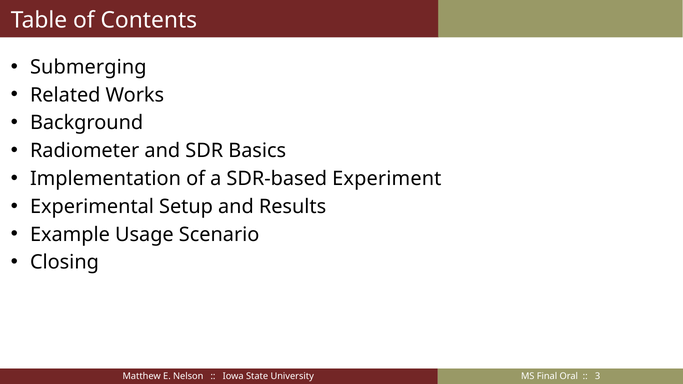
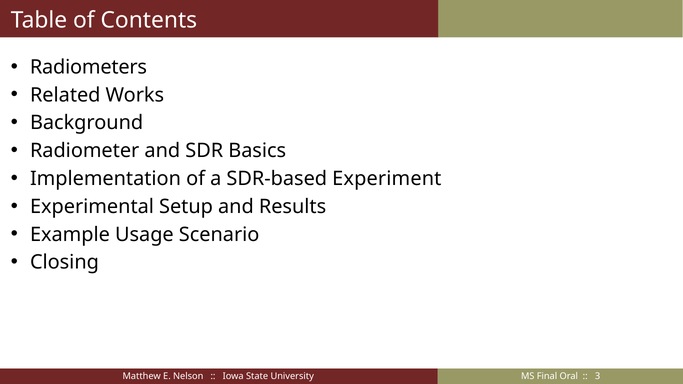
Submerging: Submerging -> Radiometers
